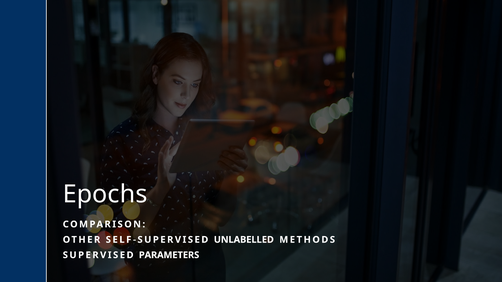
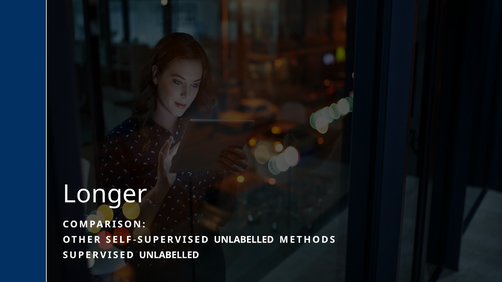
Epochs: Epochs -> Longer
SUPERVISED PARAMETERS: PARAMETERS -> UNLABELLED
